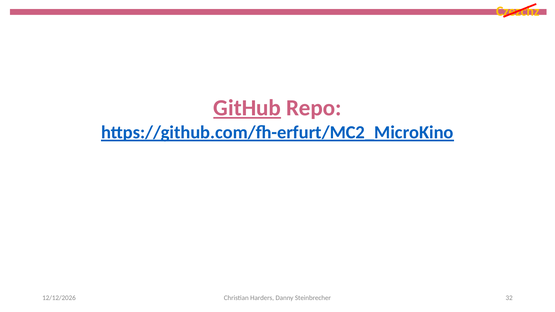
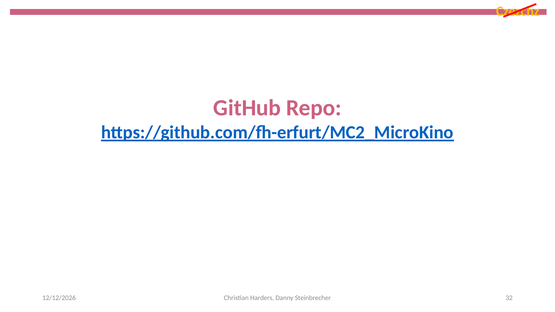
GitHub underline: present -> none
